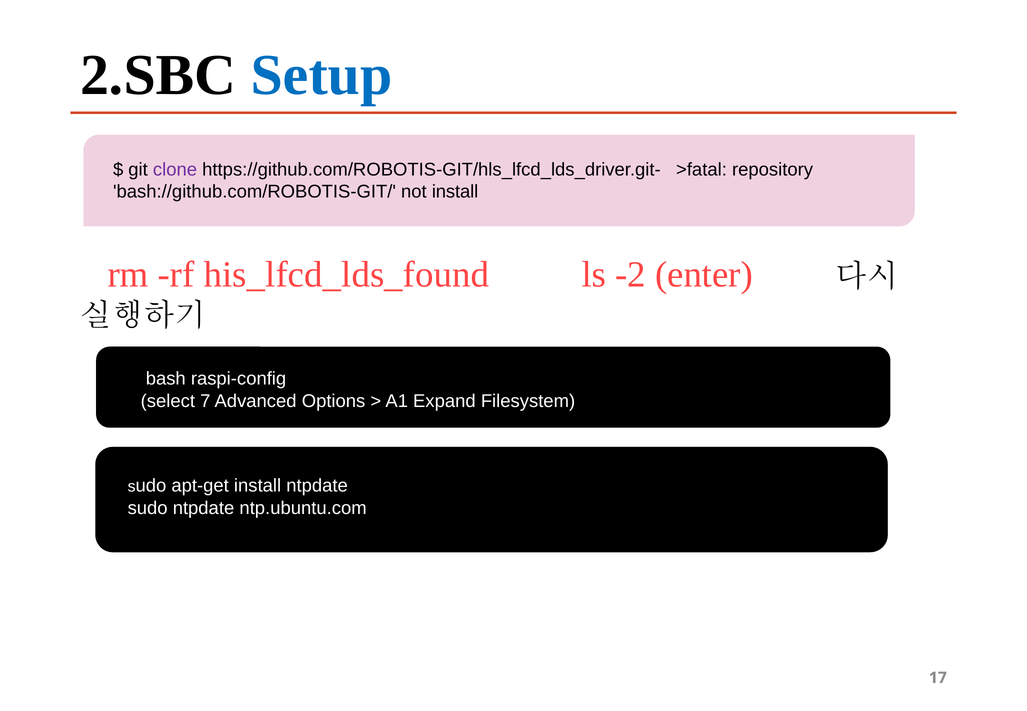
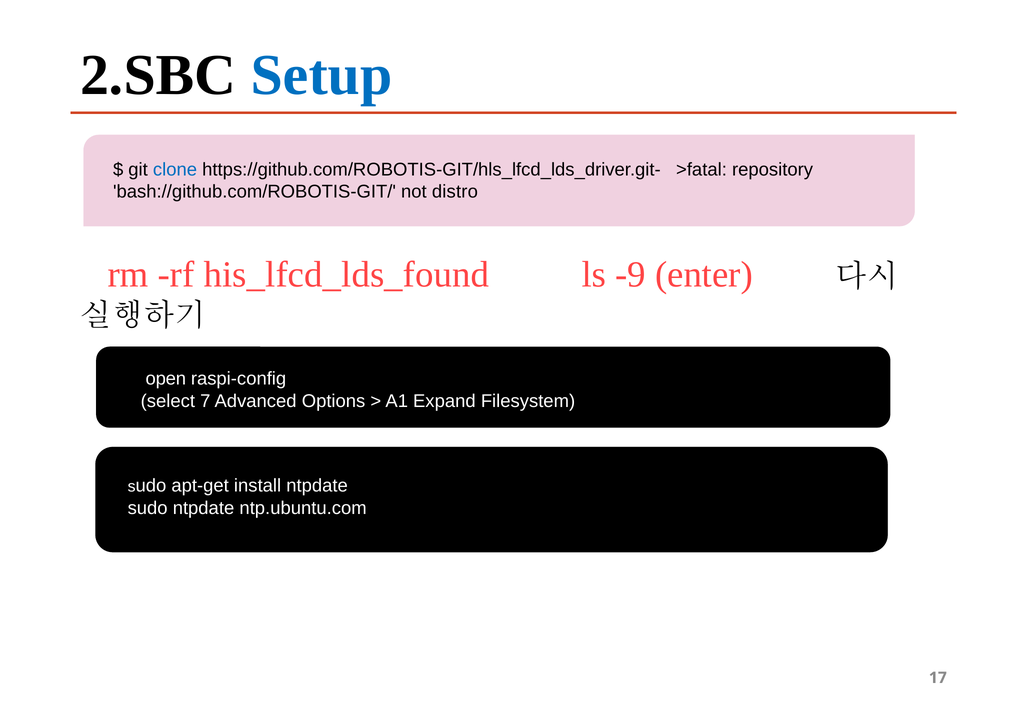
clone colour: purple -> blue
not install: install -> distro
-2: -2 -> -9
bash: bash -> open
